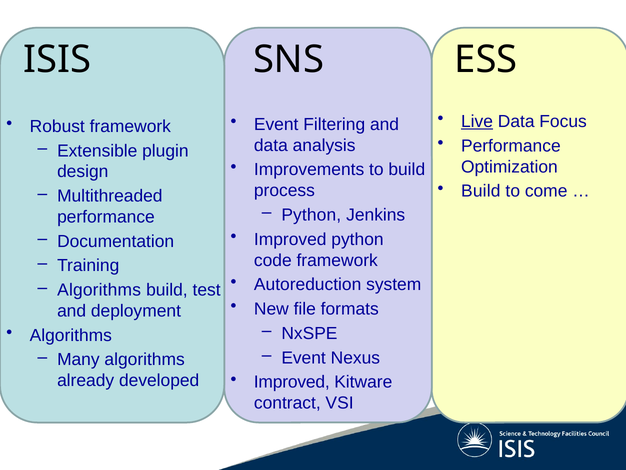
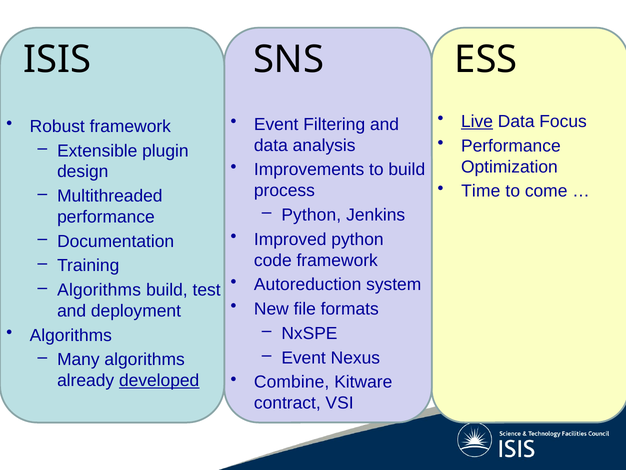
Build at (481, 191): Build -> Time
developed underline: none -> present
Improved at (292, 382): Improved -> Combine
